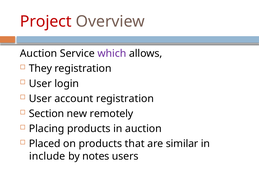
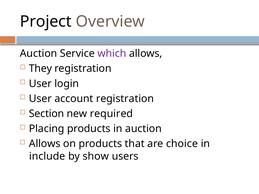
Project colour: red -> black
remotely: remotely -> required
Placed at (45, 144): Placed -> Allows
similar: similar -> choice
notes: notes -> show
